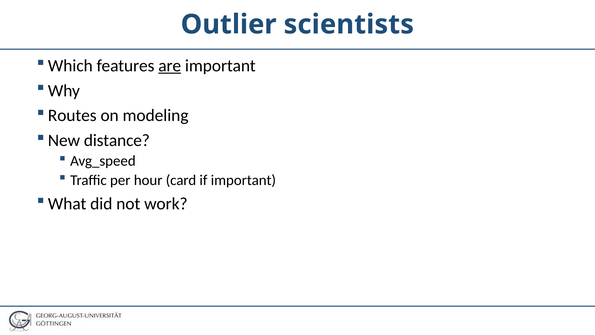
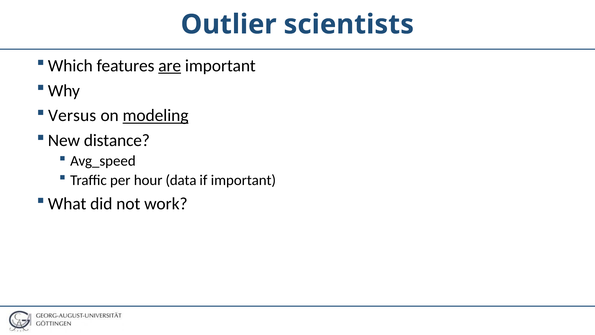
Routes: Routes -> Versus
modeling underline: none -> present
card: card -> data
